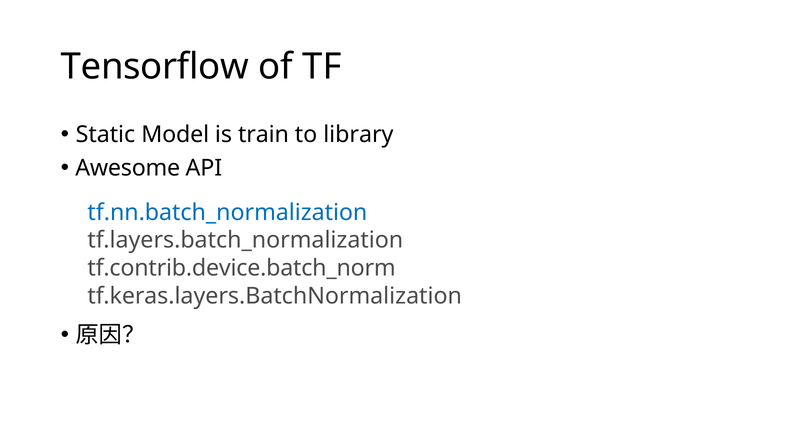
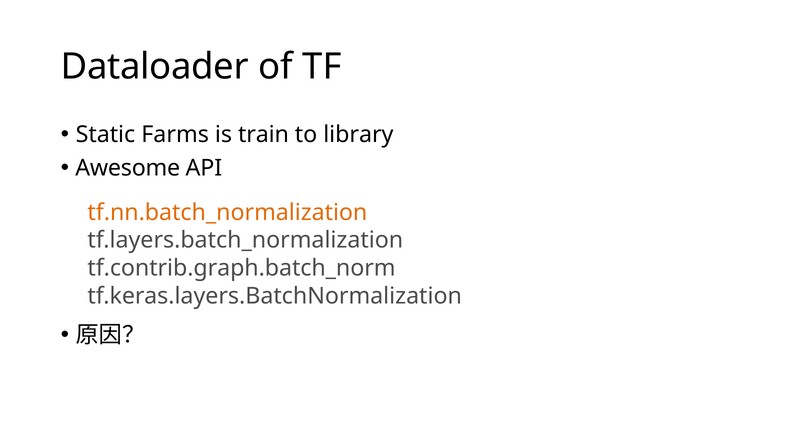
Tensorflow: Tensorflow -> Dataloader
Model: Model -> Farms
tf.nn.batch_normalization colour: blue -> orange
tf.contrib.device.batch_norm: tf.contrib.device.batch_norm -> tf.contrib.graph.batch_norm
